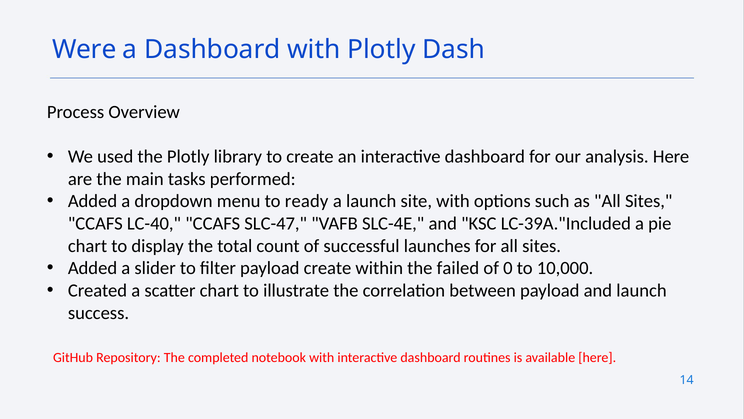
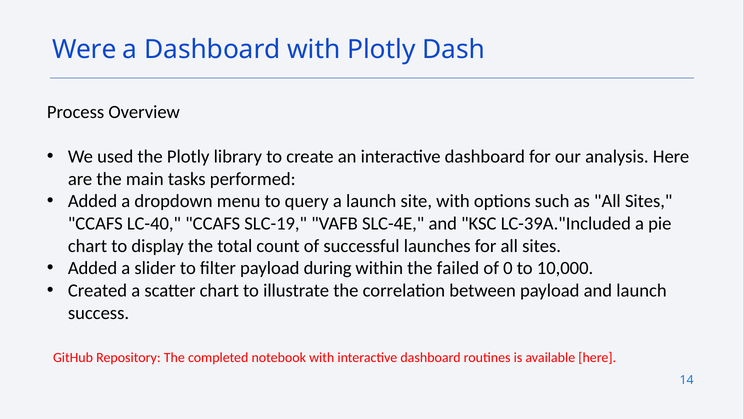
ready: ready -> query
SLC-47: SLC-47 -> SLC-19
payload create: create -> during
